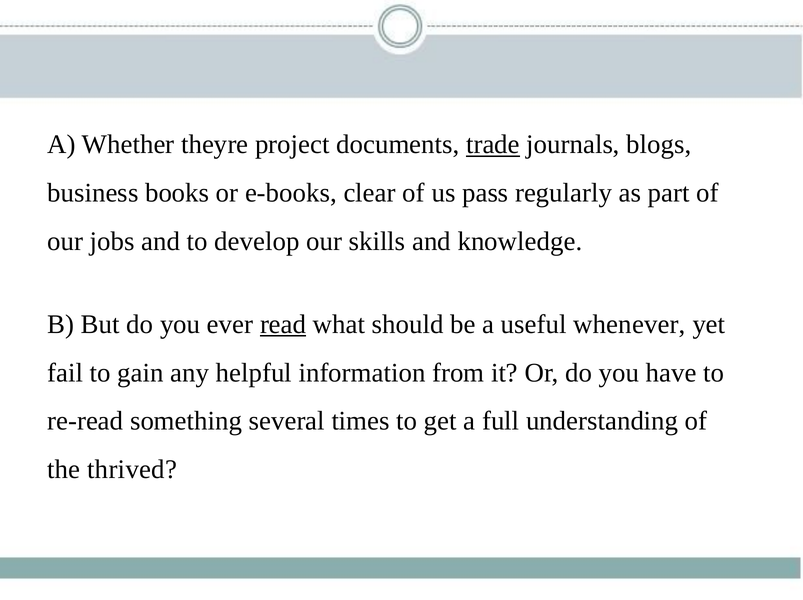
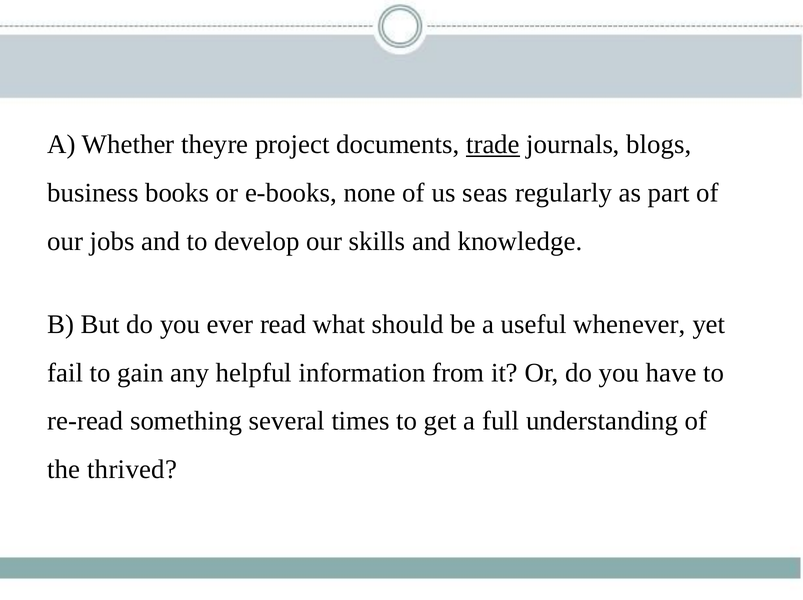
clear: clear -> none
pass: pass -> seas
read underline: present -> none
